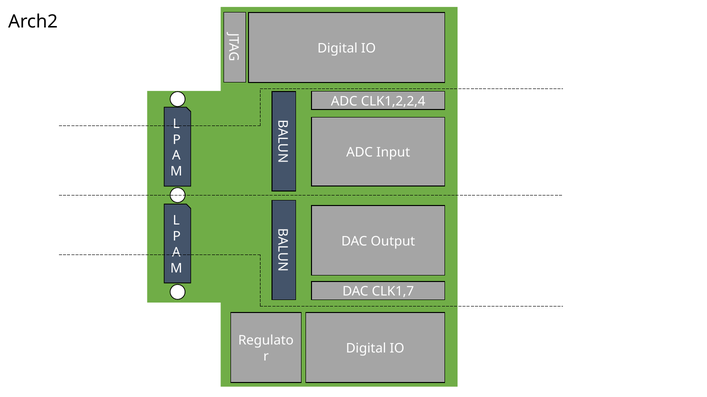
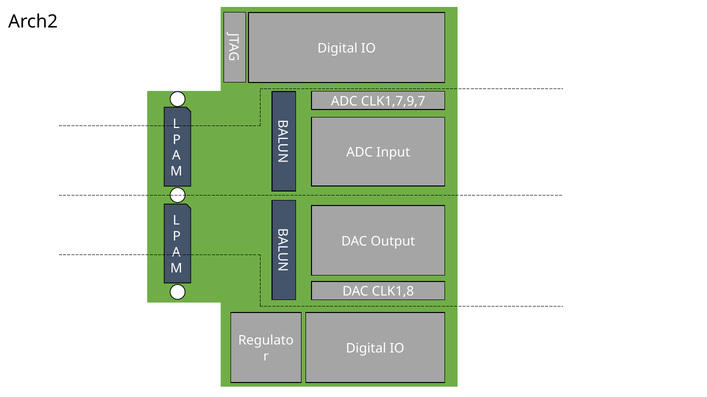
CLK1,2,2,4: CLK1,2,2,4 -> CLK1,7,9,7
CLK1,7: CLK1,7 -> CLK1,8
